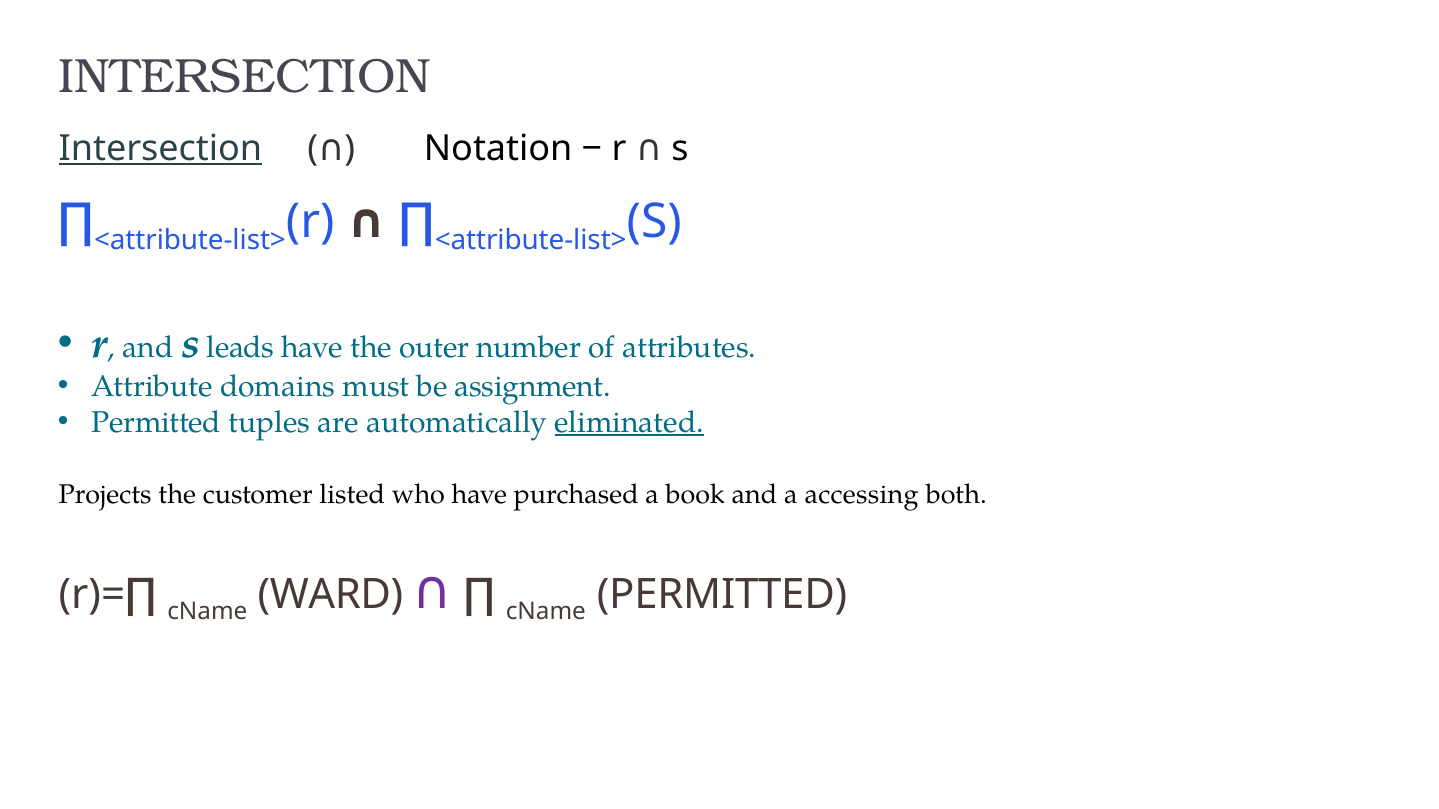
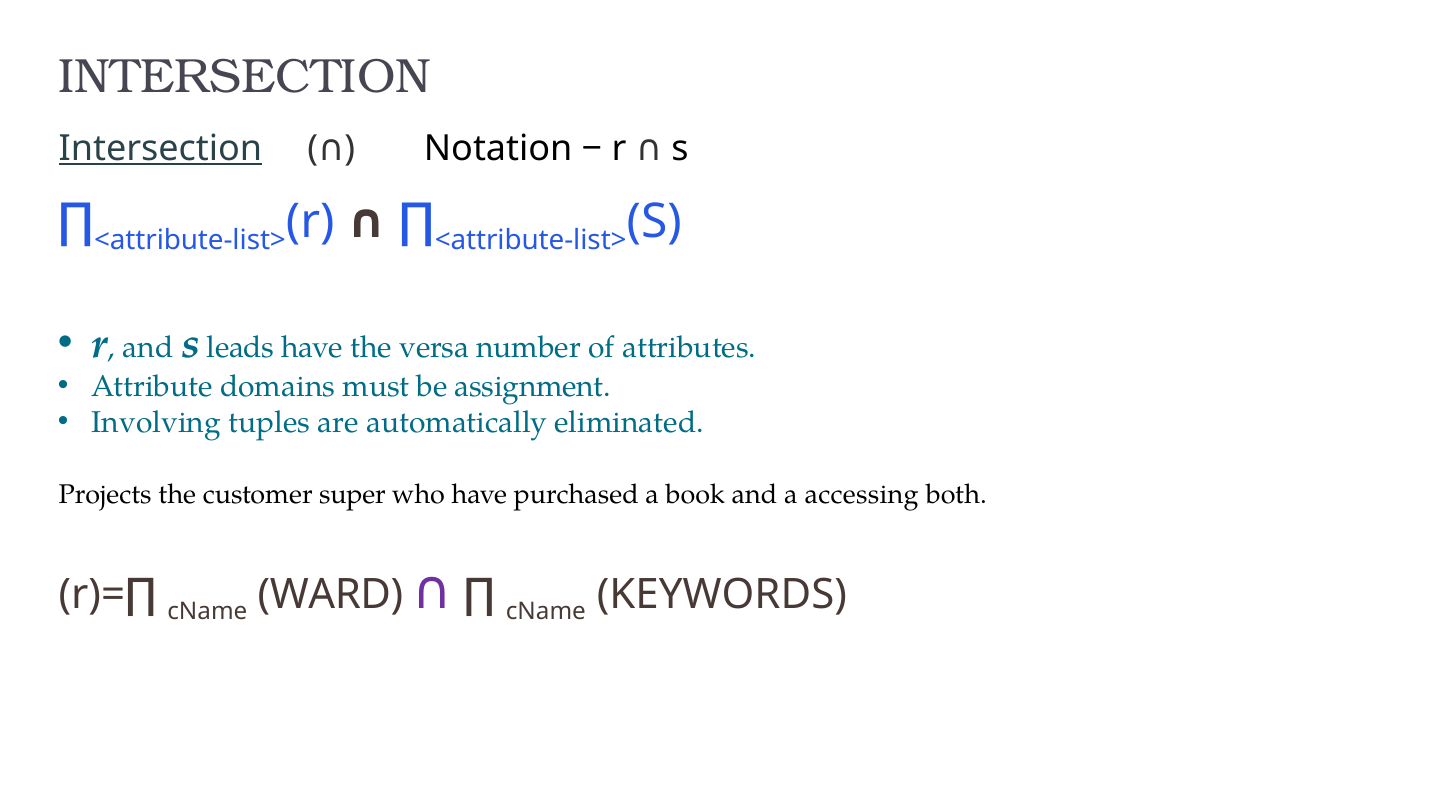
outer: outer -> versa
Permitted at (156, 423): Permitted -> Involving
eliminated underline: present -> none
listed: listed -> super
cName PERMITTED: PERMITTED -> KEYWORDS
